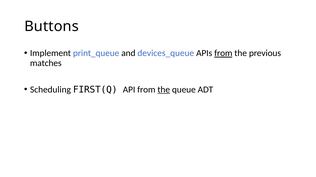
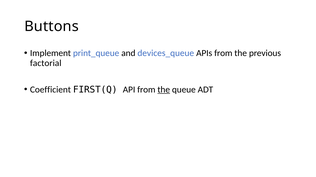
from at (223, 53) underline: present -> none
matches: matches -> factorial
Scheduling: Scheduling -> Coefficient
